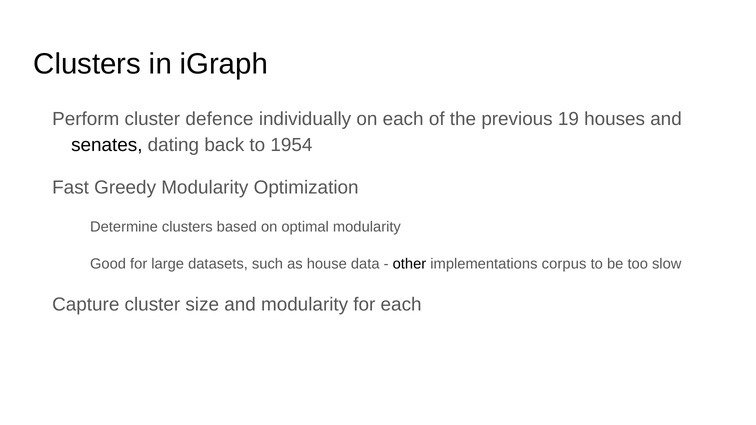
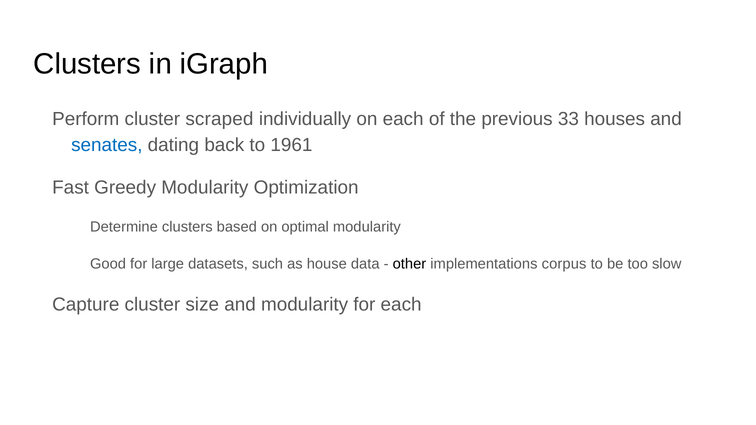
defence: defence -> scraped
19: 19 -> 33
senates colour: black -> blue
1954: 1954 -> 1961
